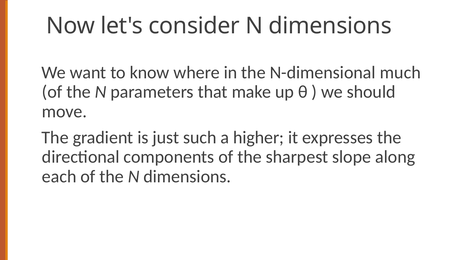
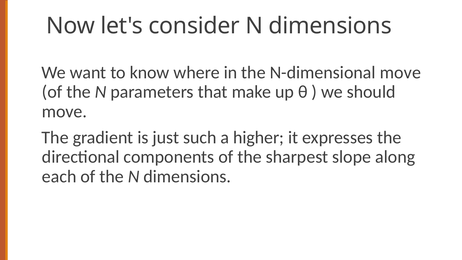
N-dimensional much: much -> move
